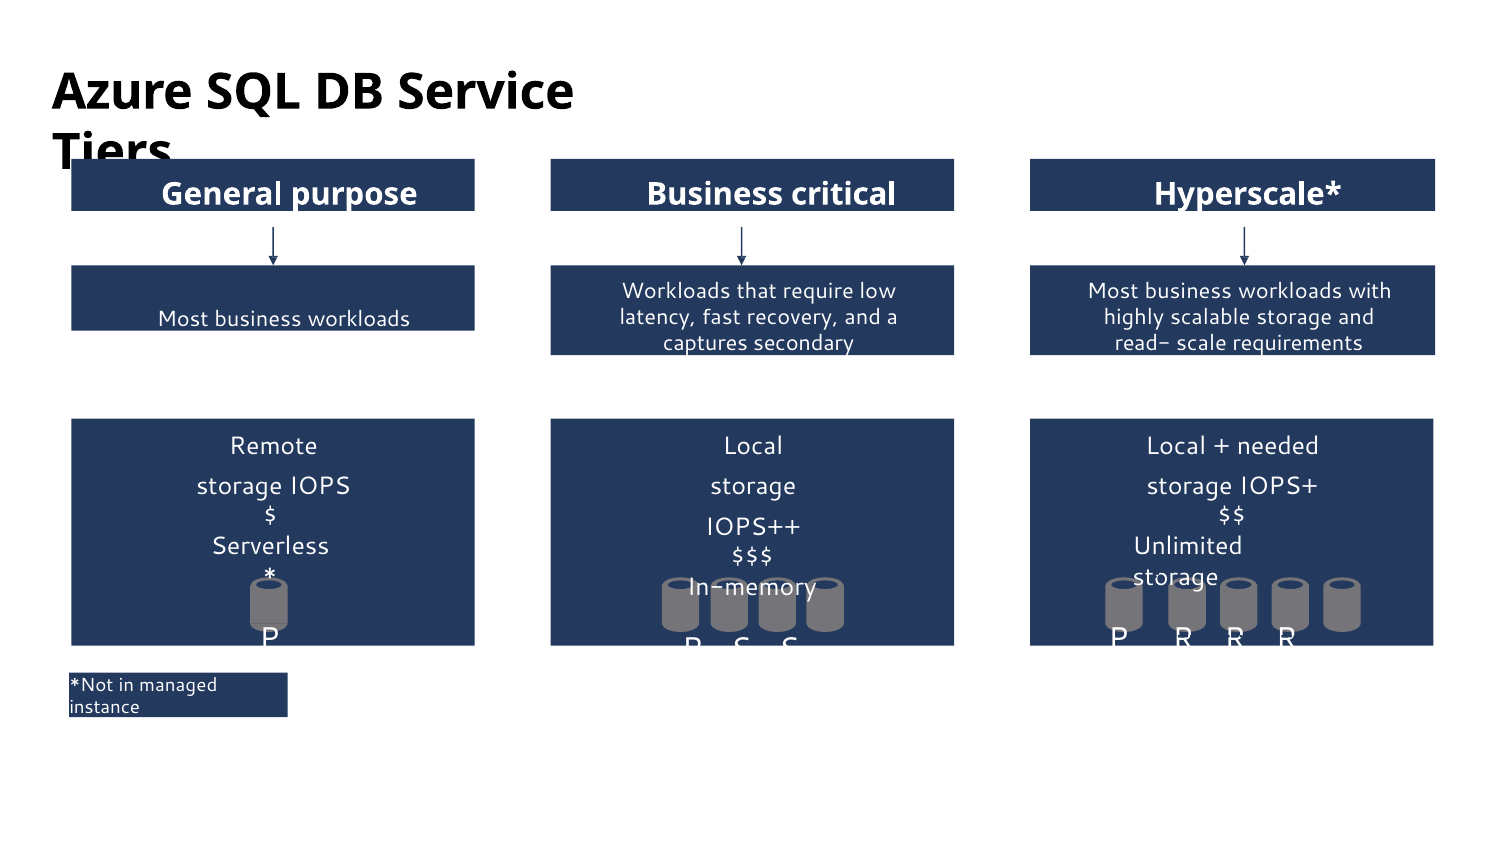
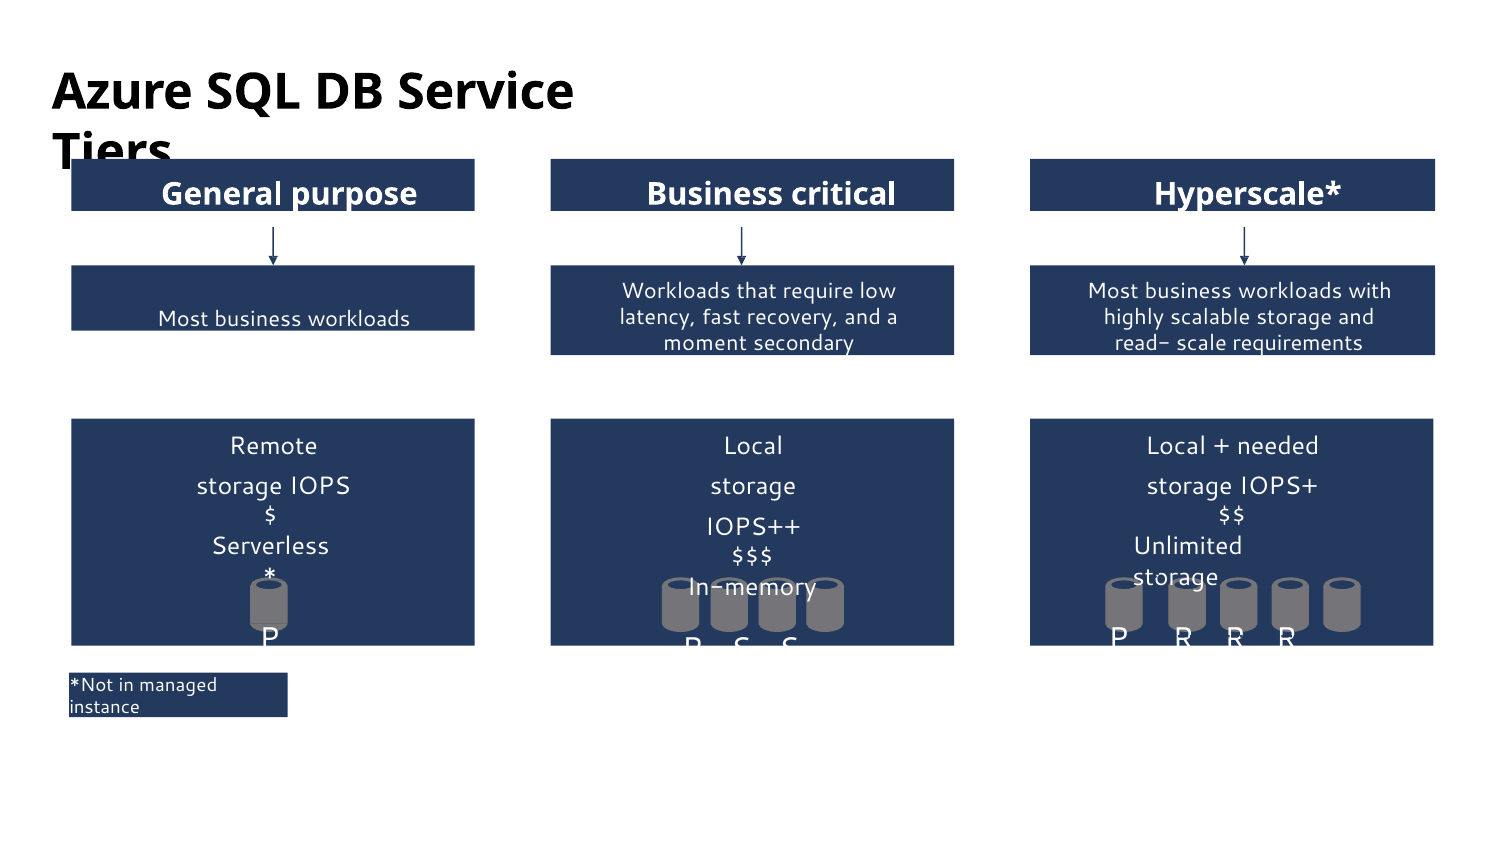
captures: captures -> moment
